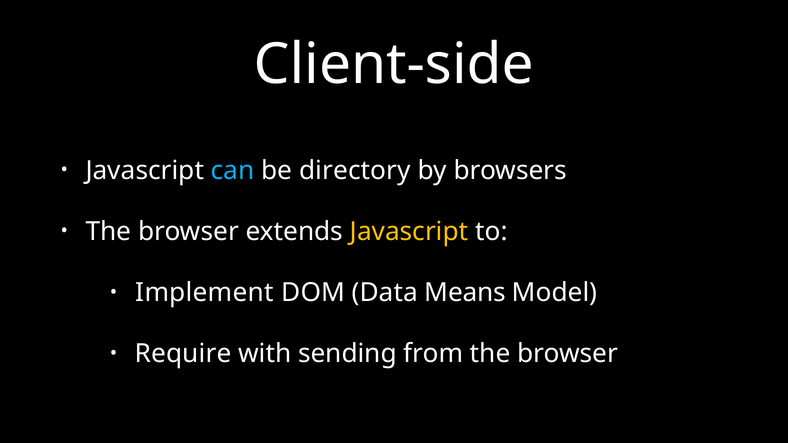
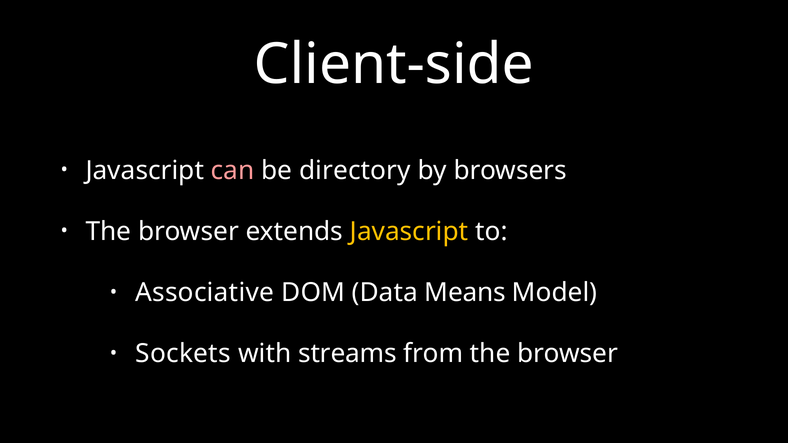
can colour: light blue -> pink
Implement: Implement -> Associative
Require: Require -> Sockets
sending: sending -> streams
